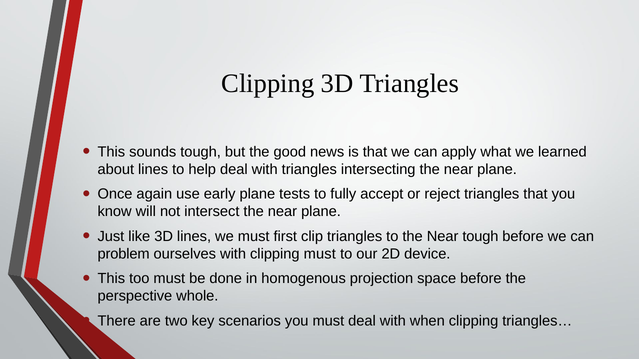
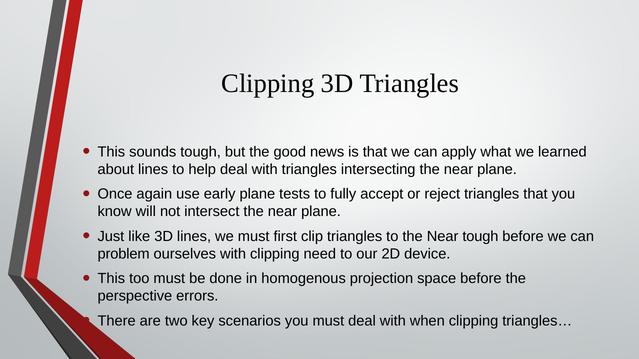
clipping must: must -> need
whole: whole -> errors
